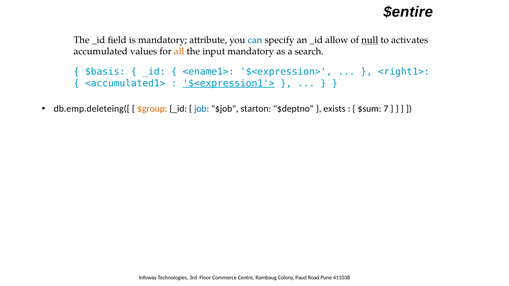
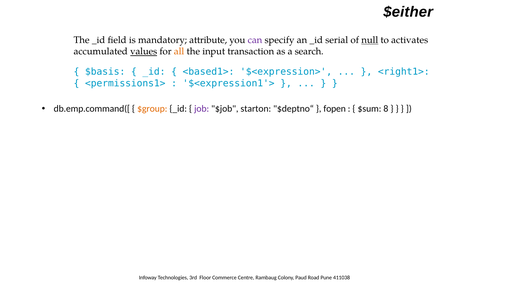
$entire: $entire -> $either
can colour: blue -> purple
allow: allow -> serial
values underline: none -> present
input mandatory: mandatory -> transaction
<ename1>: <ename1> -> <based1>
<accumulated1>: <accumulated1> -> <permissions1>
$<expression1'> underline: present -> none
db.emp.deleteing([: db.emp.deleteing([ -> db.emp.command([
job colour: blue -> purple
exists: exists -> fopen
7: 7 -> 8
